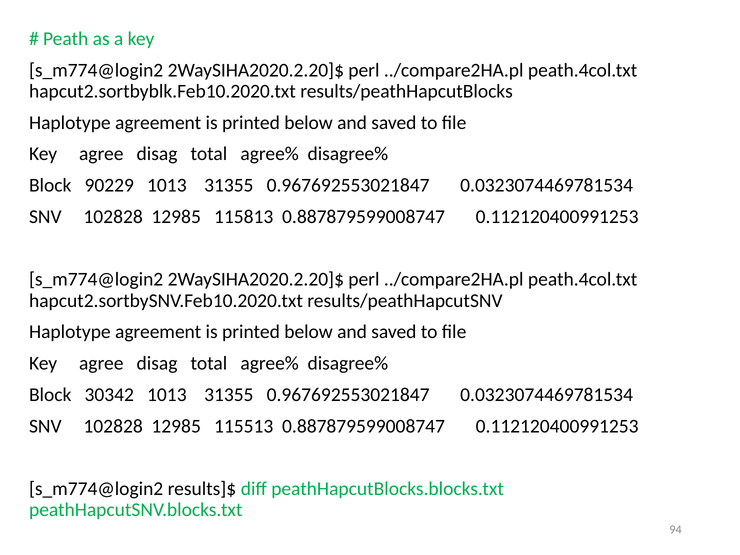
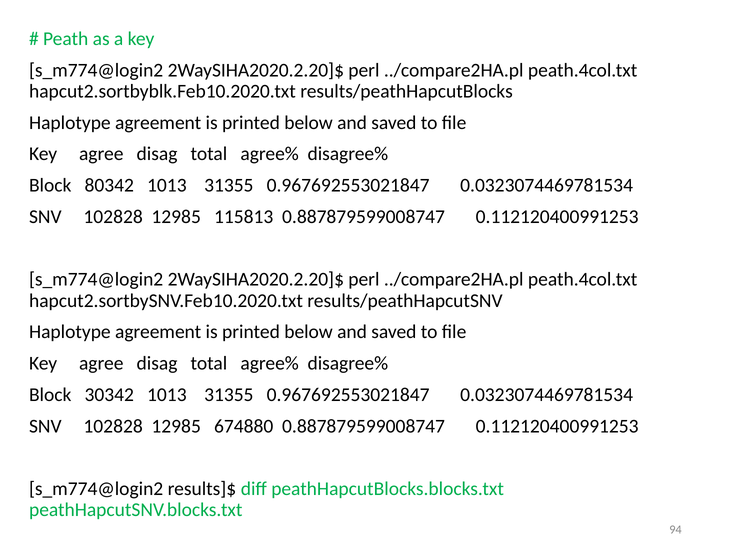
90229: 90229 -> 80342
115513: 115513 -> 674880
